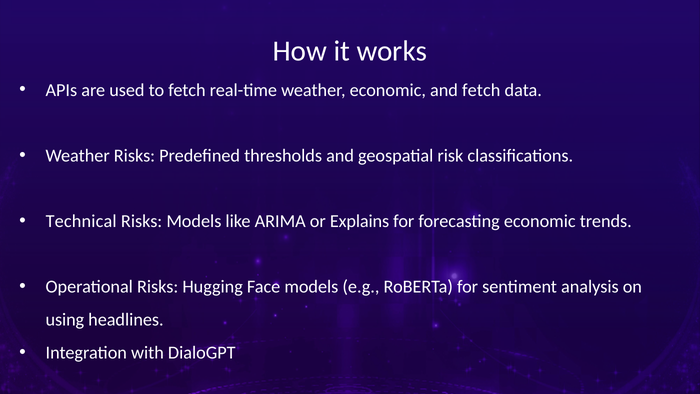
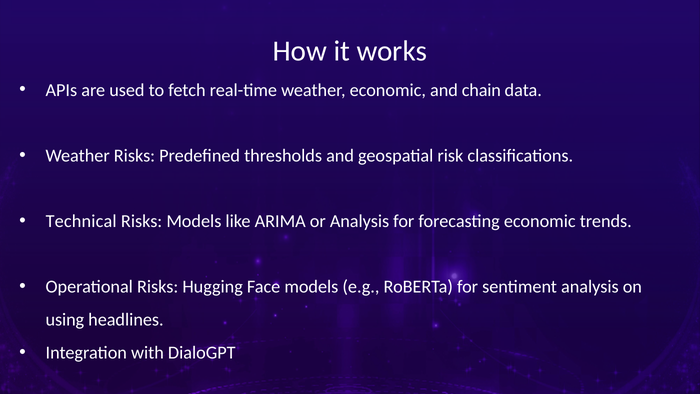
and fetch: fetch -> chain
or Explains: Explains -> Analysis
